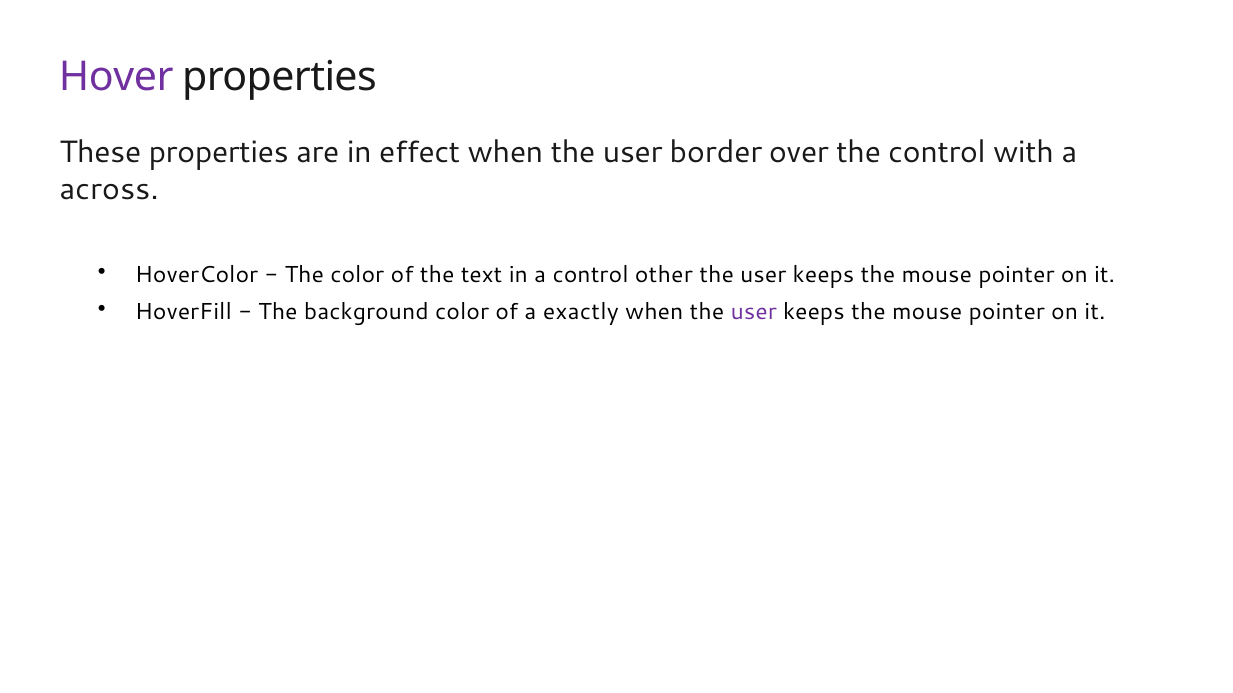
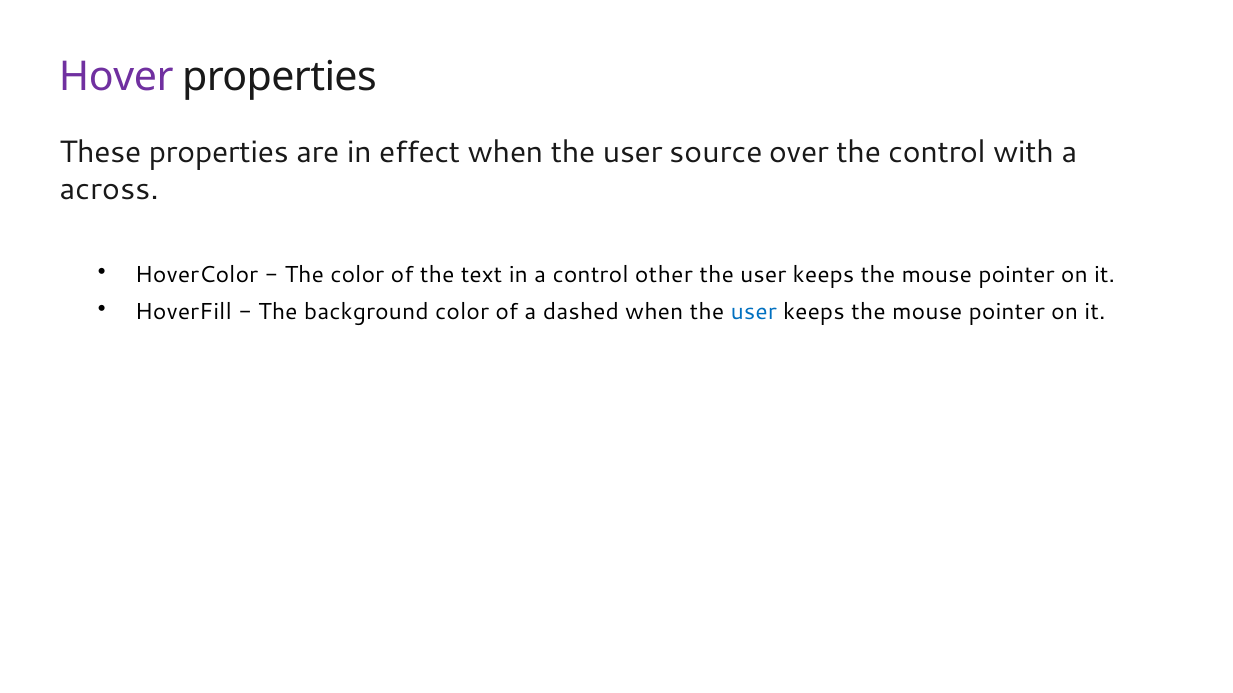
border: border -> source
exactly: exactly -> dashed
user at (754, 313) colour: purple -> blue
